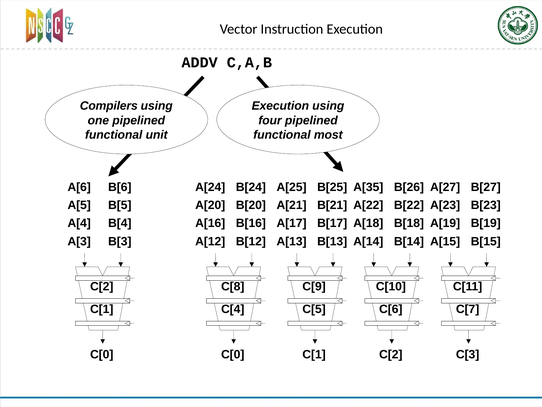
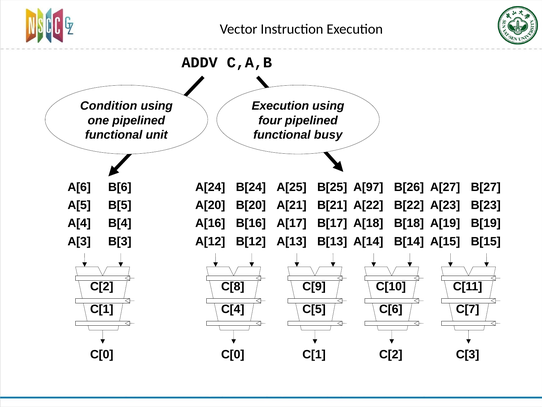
Compilers: Compilers -> Condition
most: most -> busy
A[35: A[35 -> A[97
